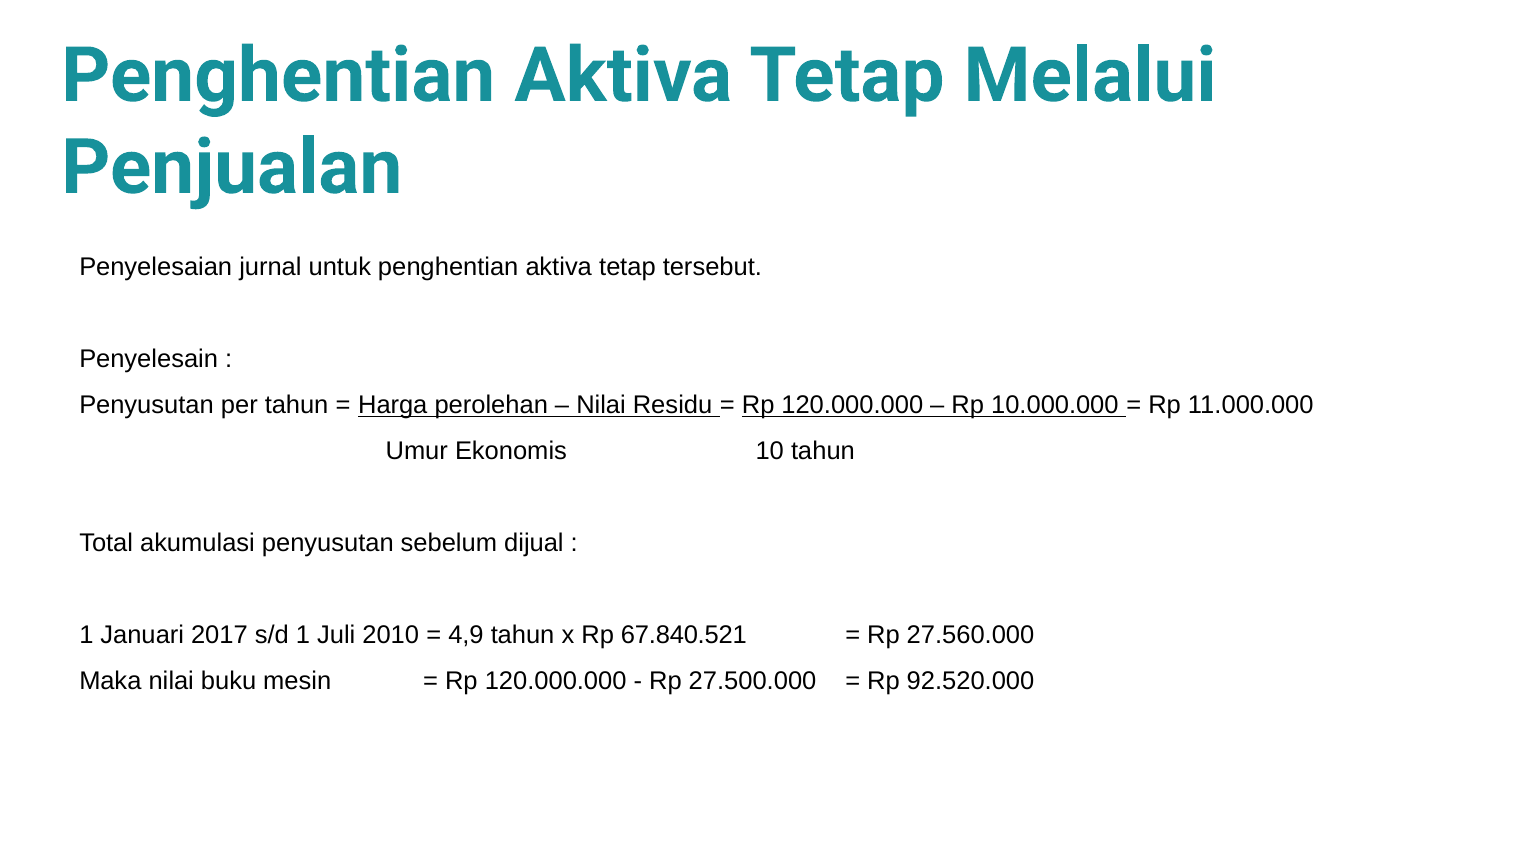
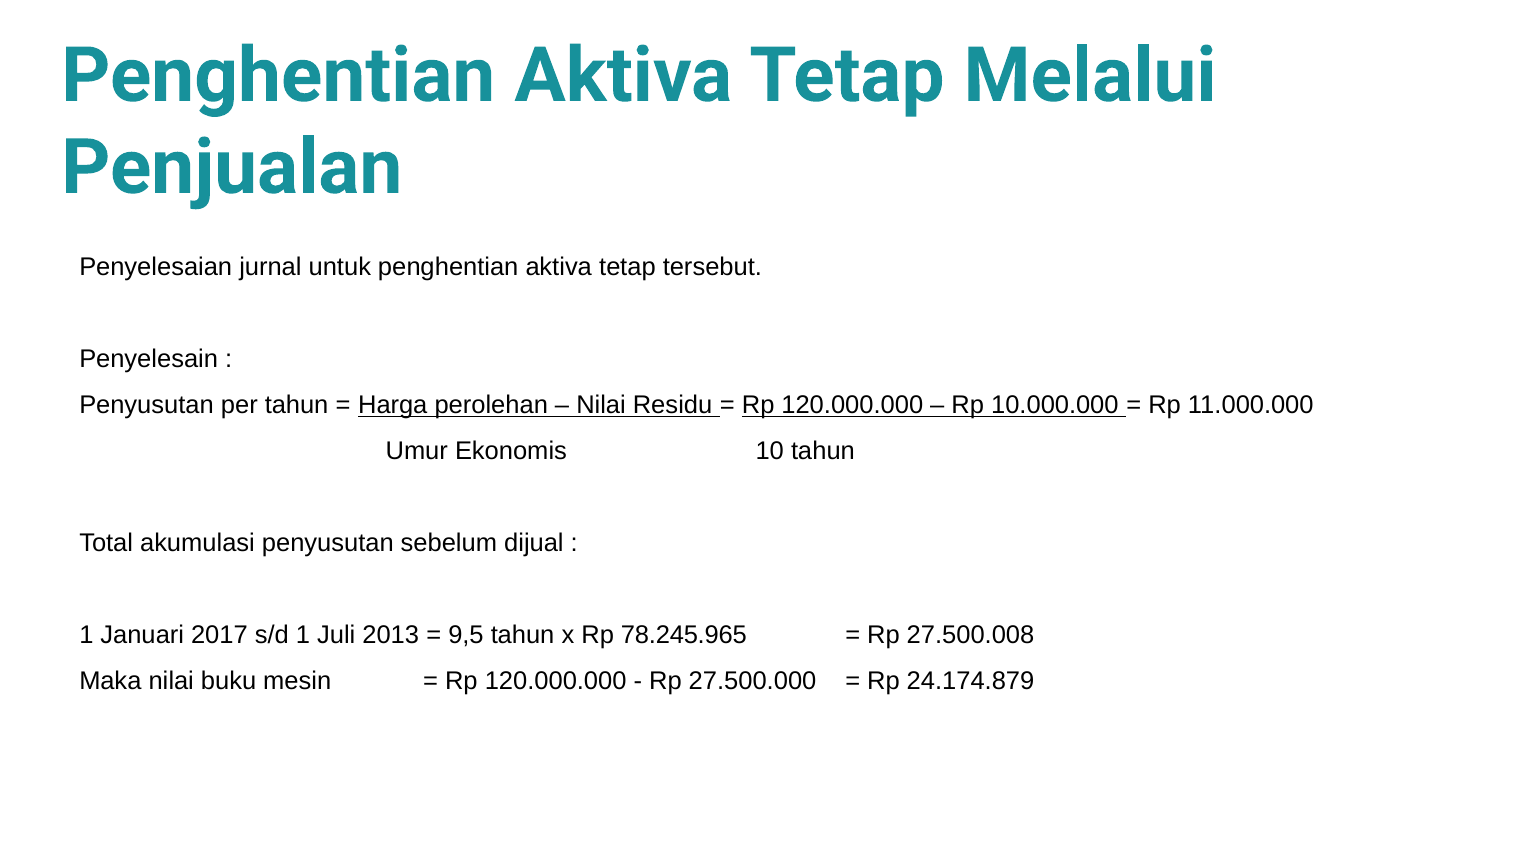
2010: 2010 -> 2013
4,9: 4,9 -> 9,5
67.840.521: 67.840.521 -> 78.245.965
27.560.000: 27.560.000 -> 27.500.008
92.520.000: 92.520.000 -> 24.174.879
